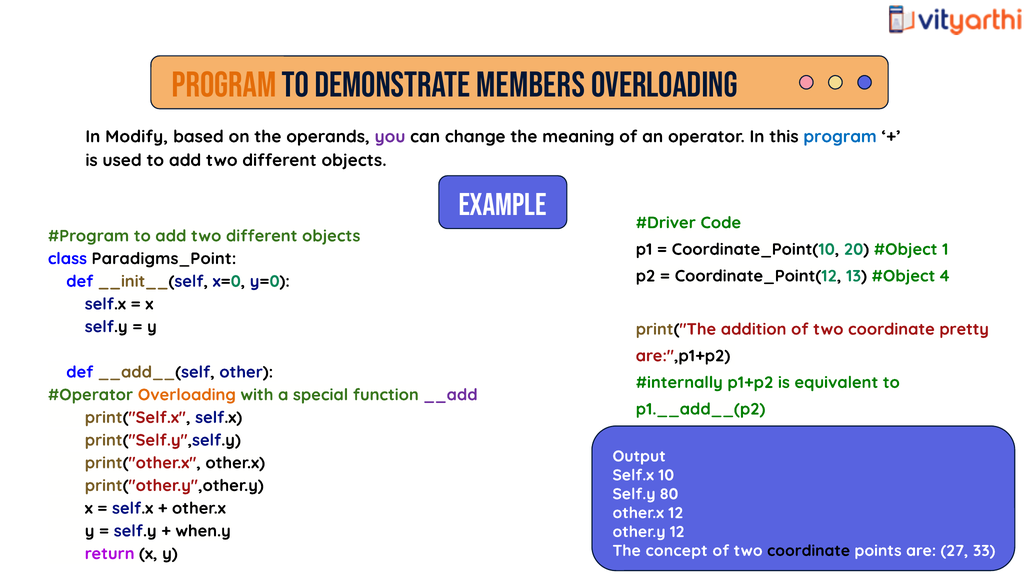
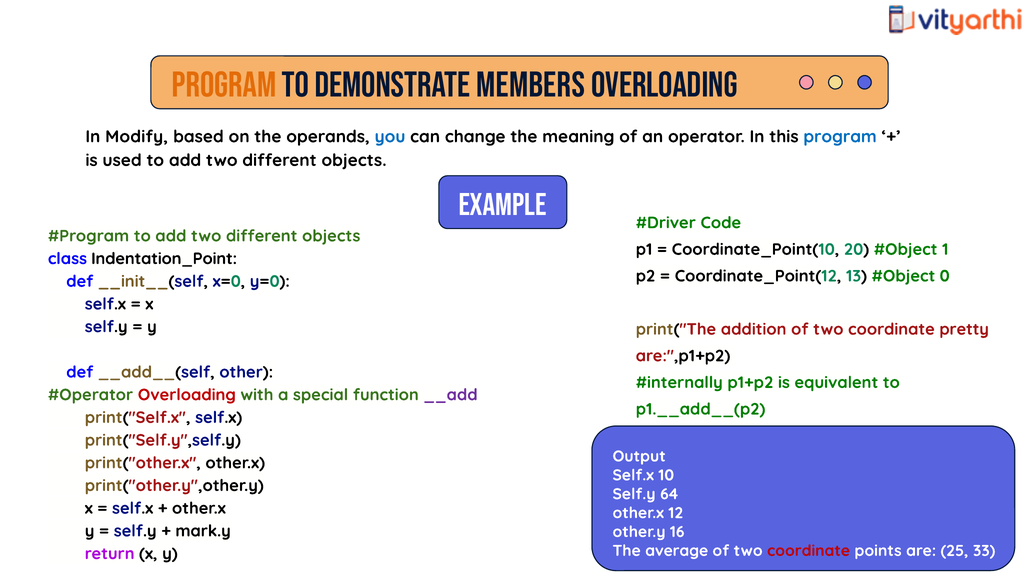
you colour: purple -> blue
Paradigms_Point: Paradigms_Point -> Indentation_Point
4: 4 -> 0
Overloading at (187, 395) colour: orange -> red
80: 80 -> 64
when.y: when.y -> mark.y
other.y 12: 12 -> 16
concept: concept -> average
coordinate at (809, 551) colour: black -> red
27: 27 -> 25
